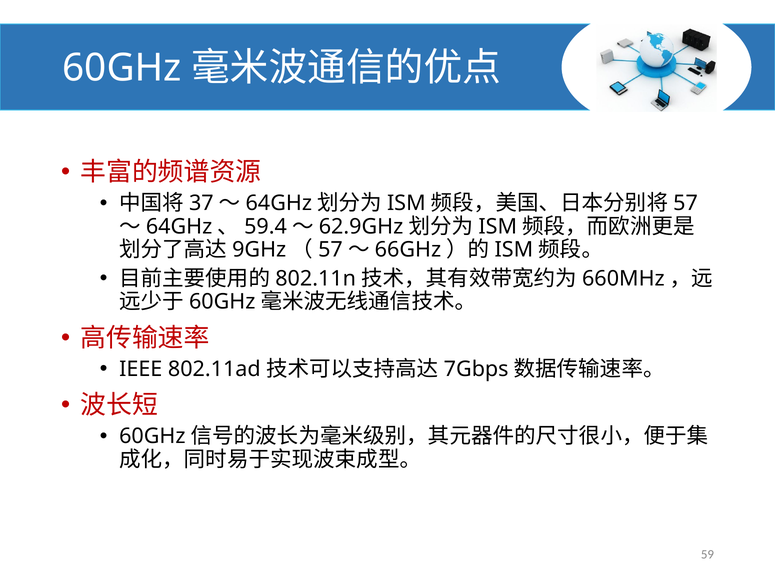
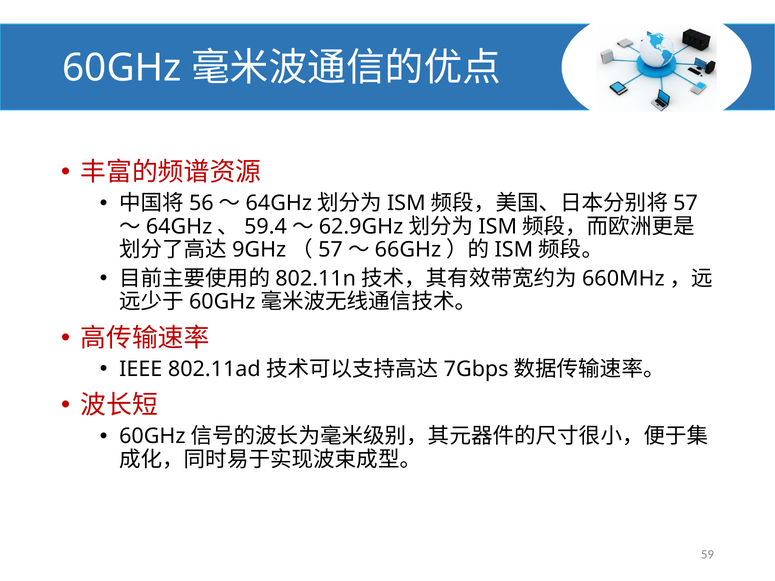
37: 37 -> 56
